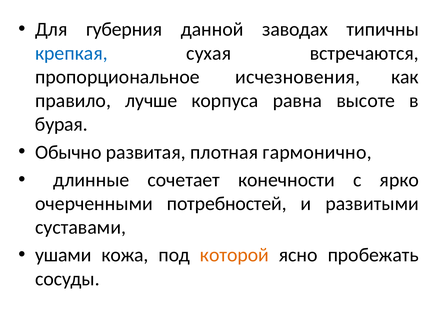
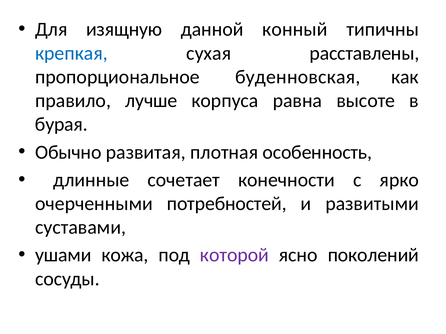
губерния: губерния -> изящную
заводах: заводах -> конный
встречаются: встречаются -> расставлены
исчезновения: исчезновения -> буденновская
гармонично: гармонично -> особенность
которой colour: orange -> purple
пробежать: пробежать -> поколений
